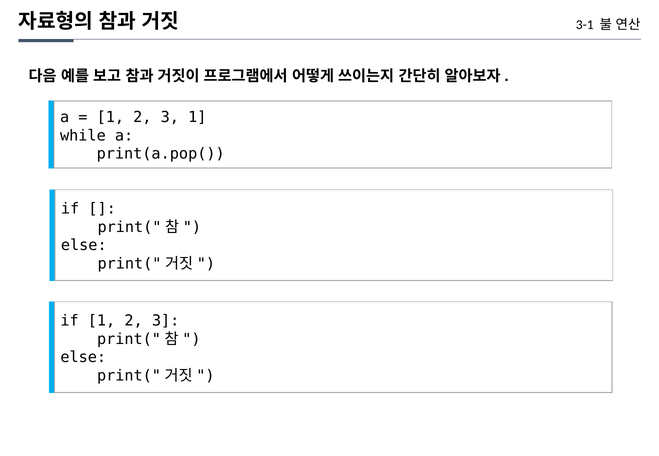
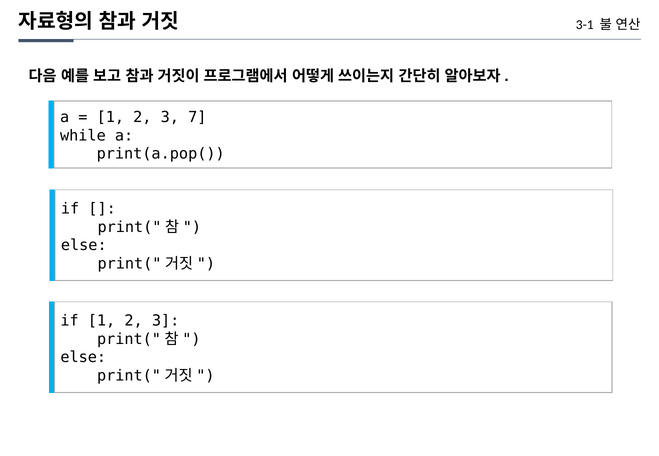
3 1: 1 -> 7
